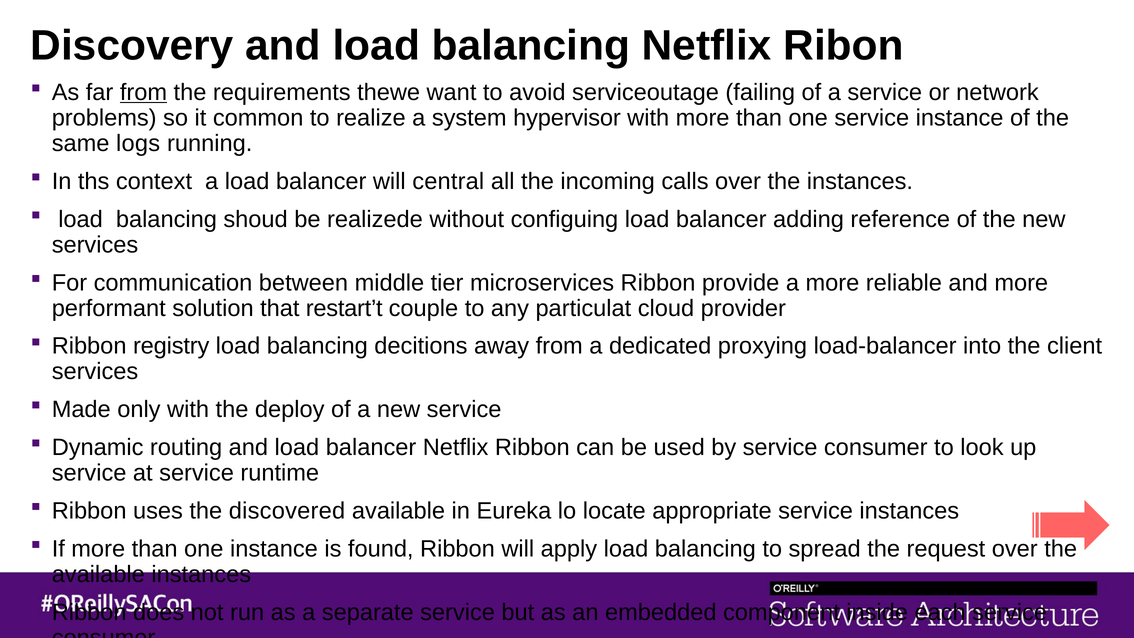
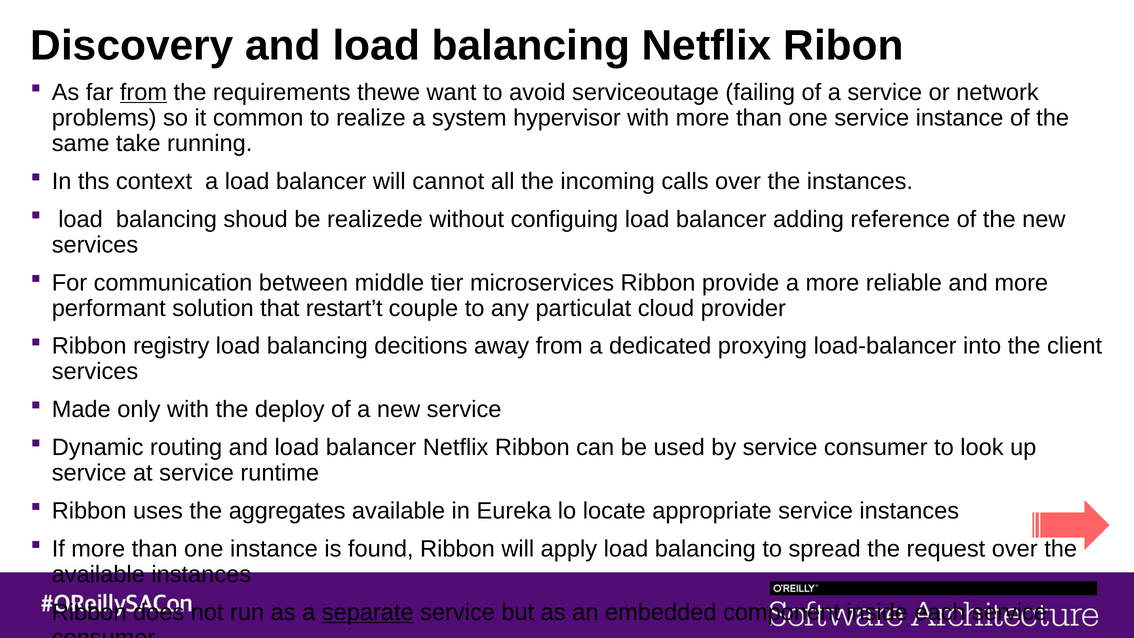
logs: logs -> take
central: central -> cannot
discovered: discovered -> aggregates
separate underline: none -> present
